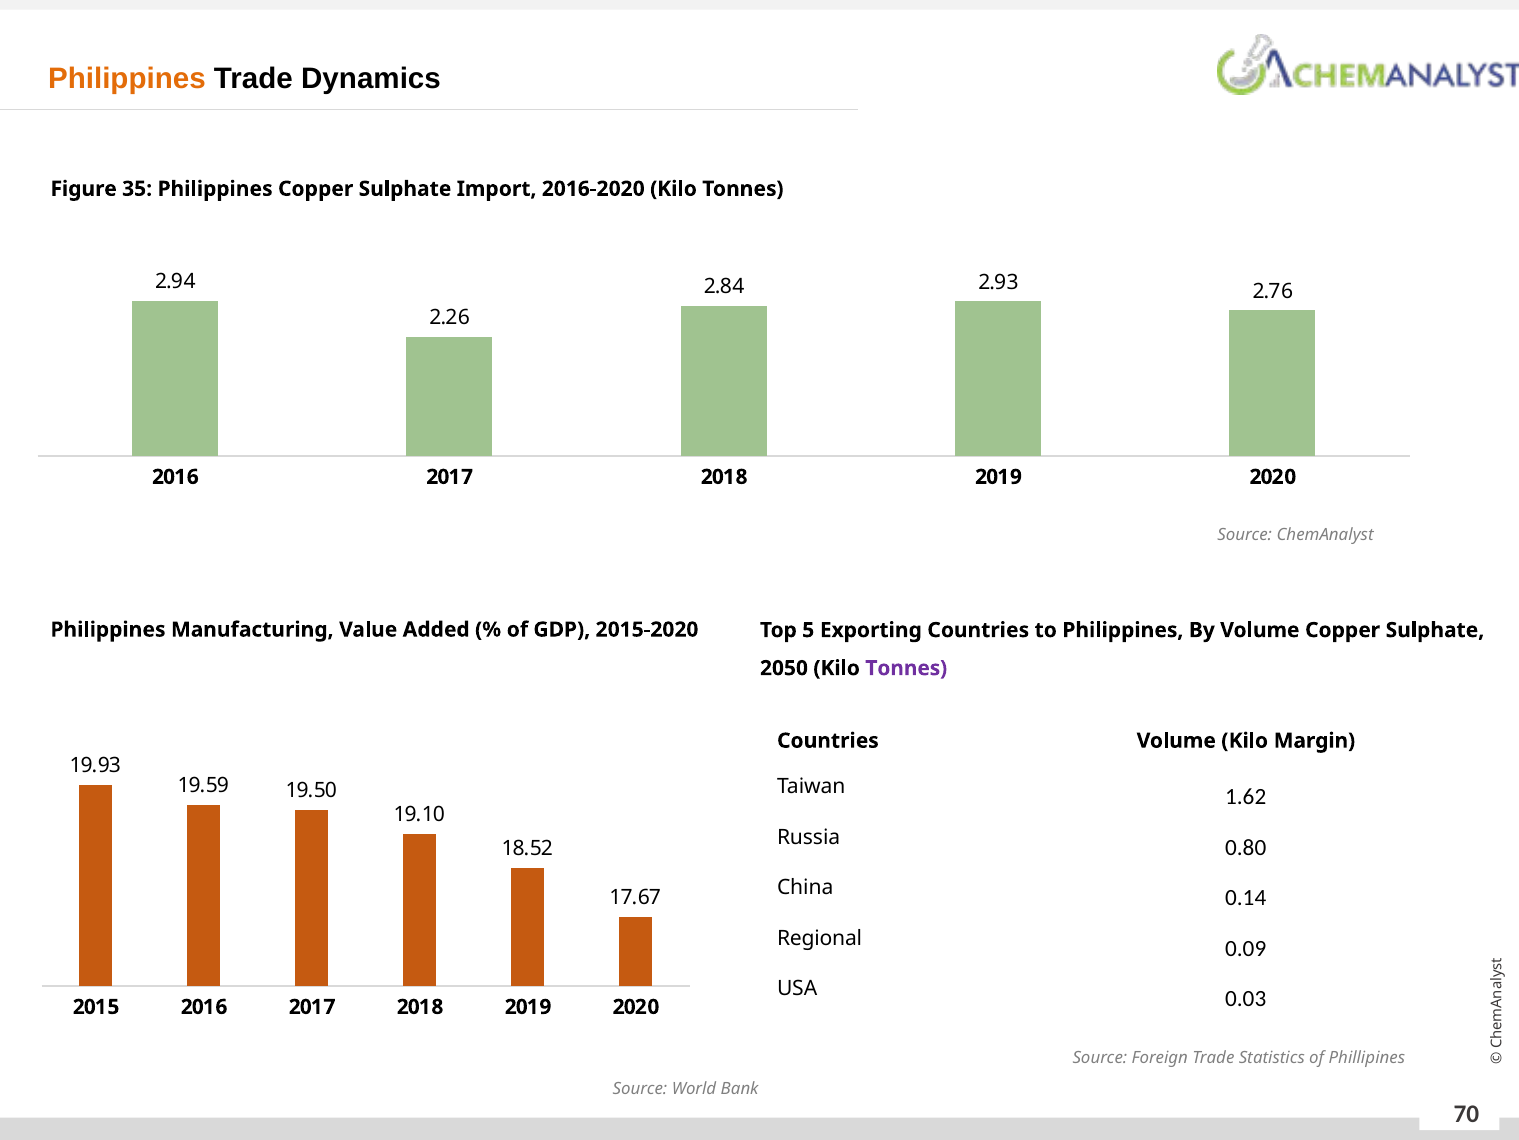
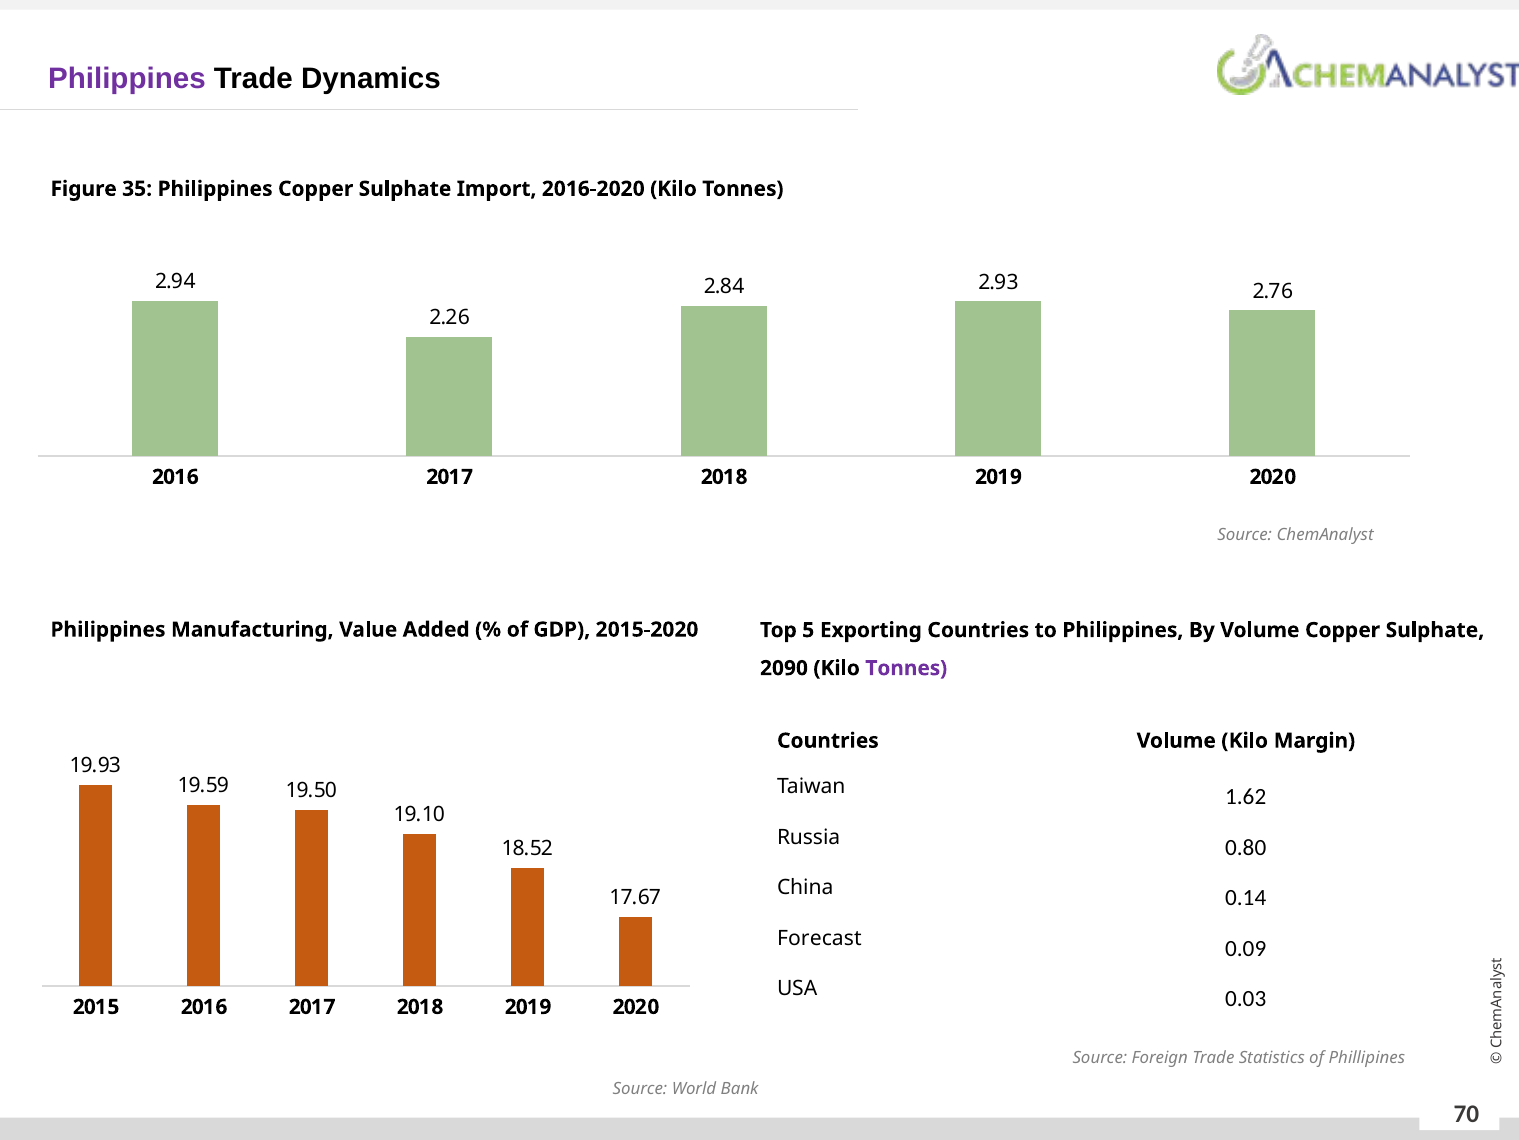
Philippines at (127, 79) colour: orange -> purple
2050: 2050 -> 2090
Regional: Regional -> Forecast
